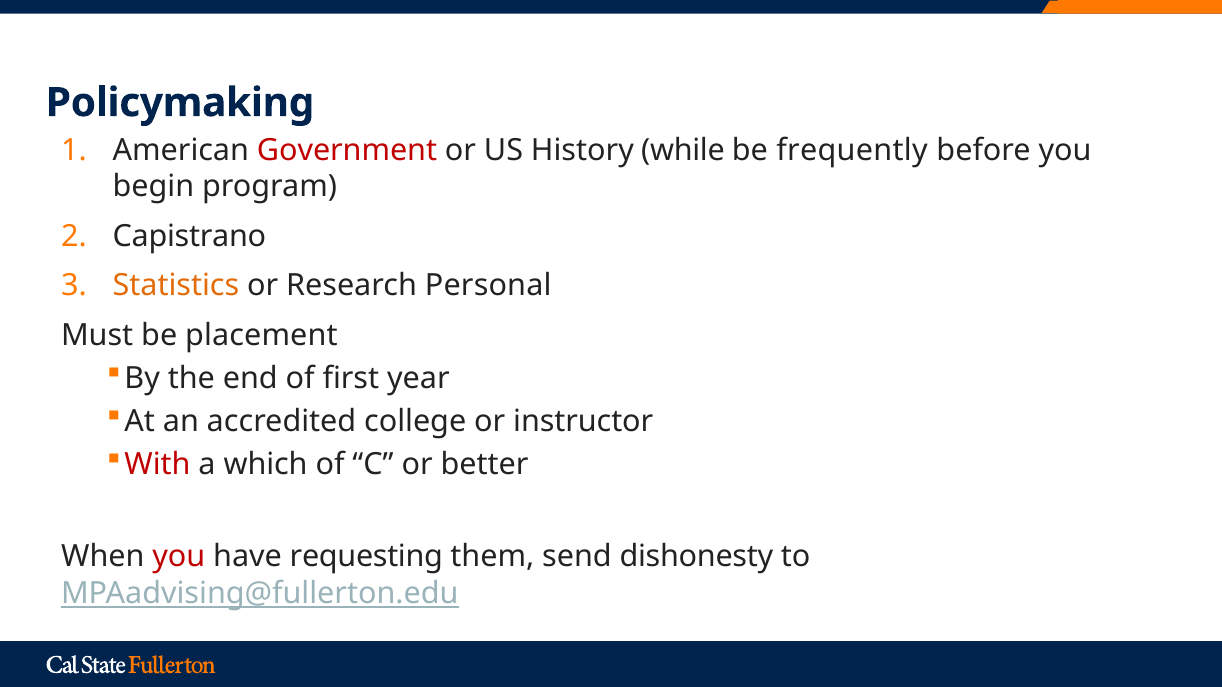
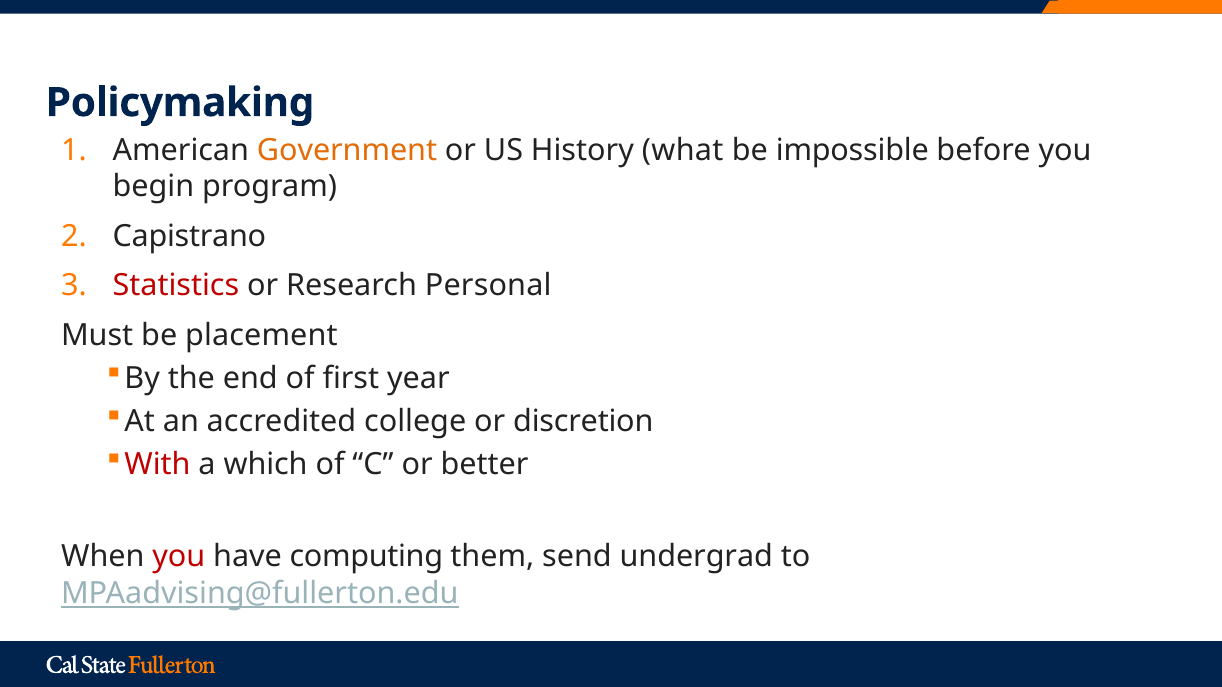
Government colour: red -> orange
while: while -> what
frequently: frequently -> impossible
Statistics colour: orange -> red
instructor: instructor -> discretion
requesting: requesting -> computing
dishonesty: dishonesty -> undergrad
